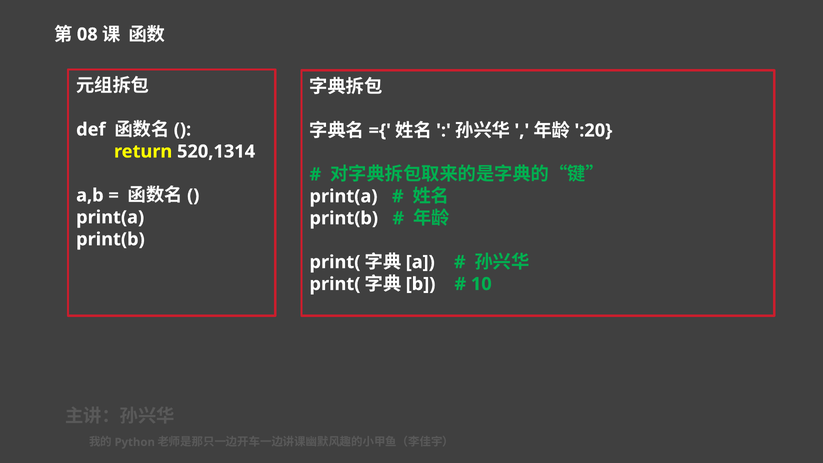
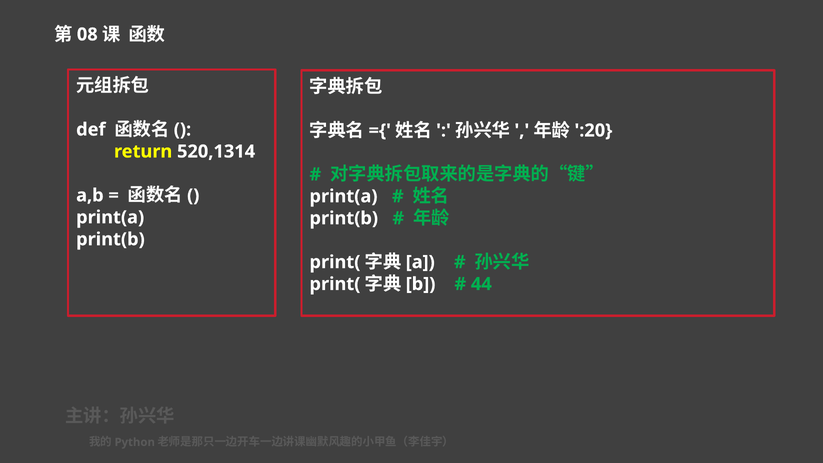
10: 10 -> 44
